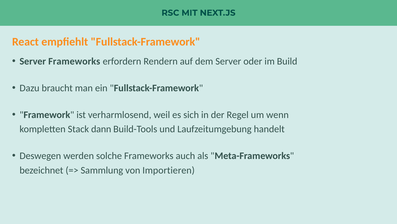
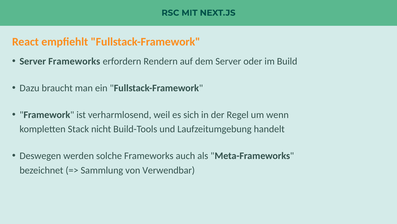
dann: dann -> nicht
Importieren: Importieren -> Verwendbar
